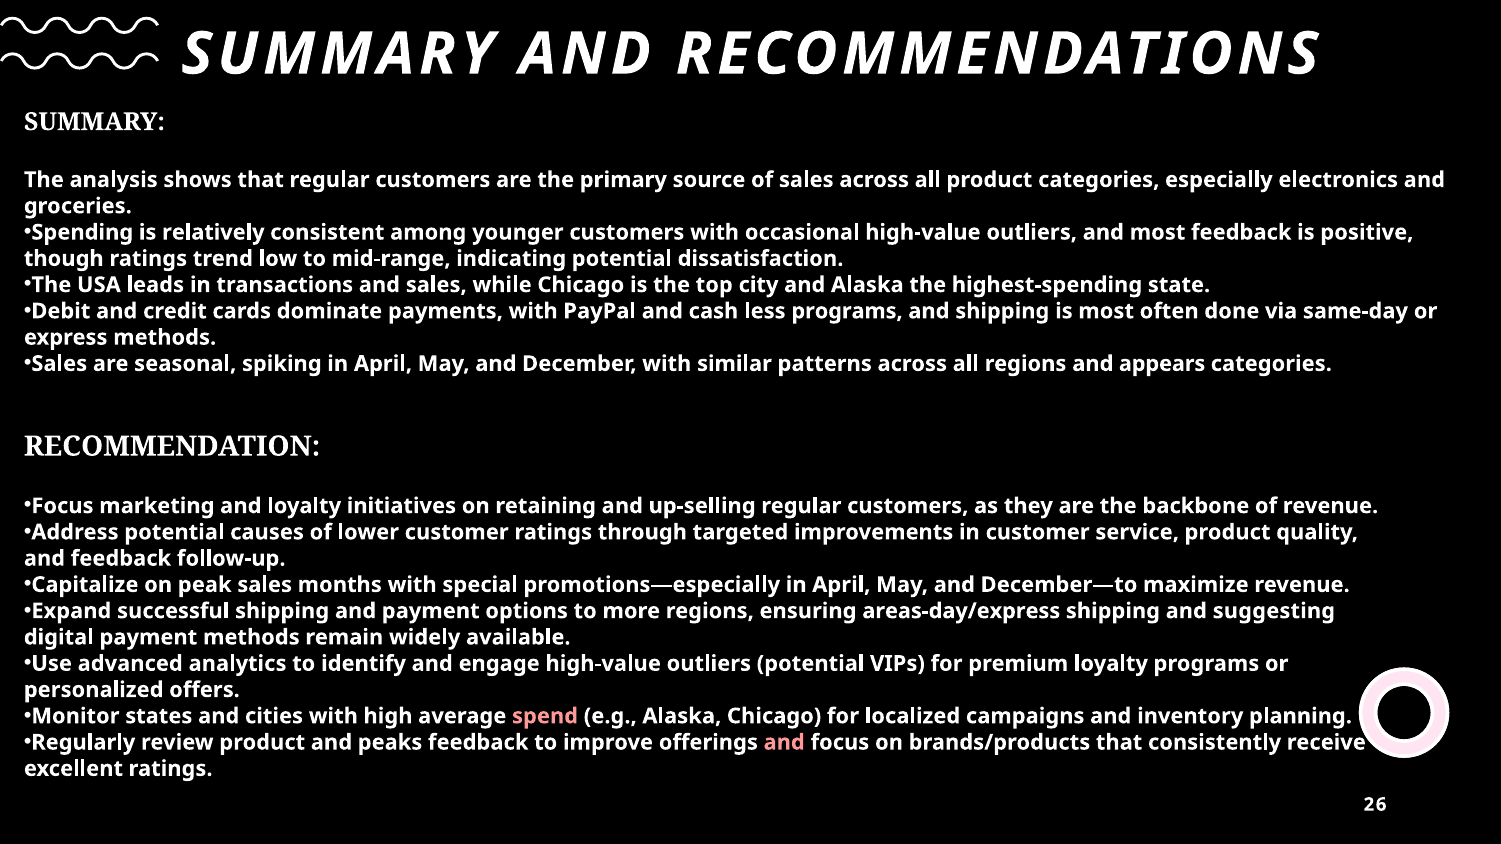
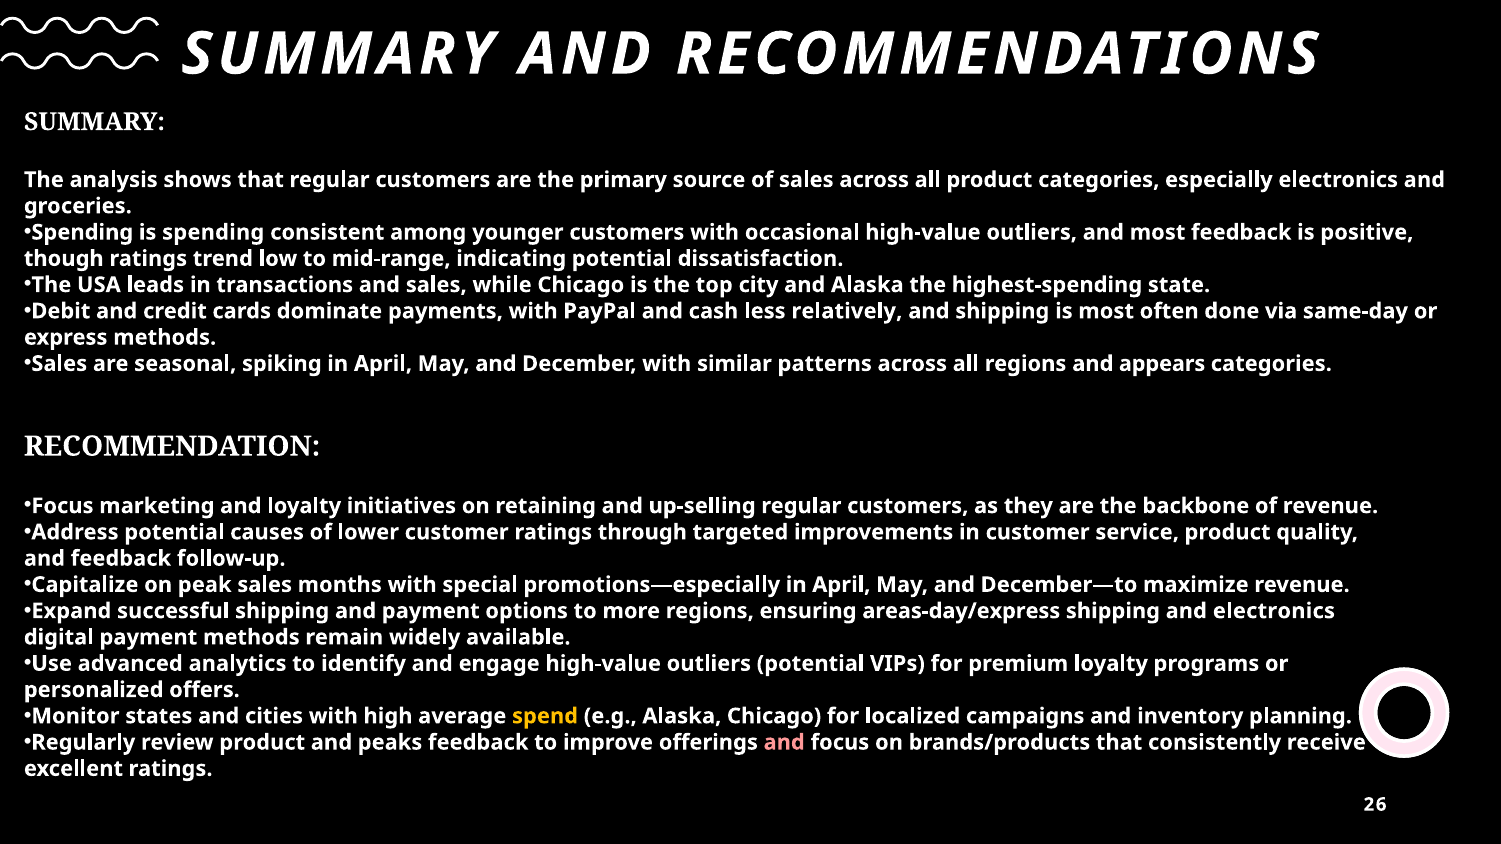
is relatively: relatively -> spending
less programs: programs -> relatively
and suggesting: suggesting -> electronics
spend colour: pink -> yellow
